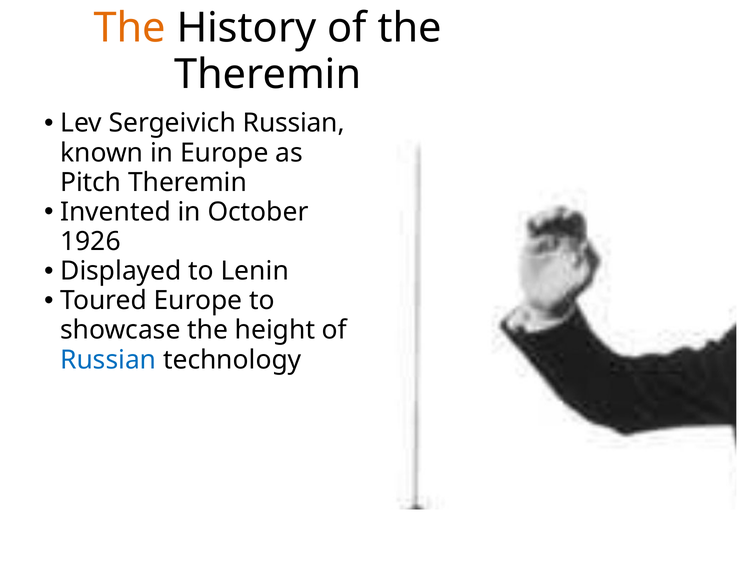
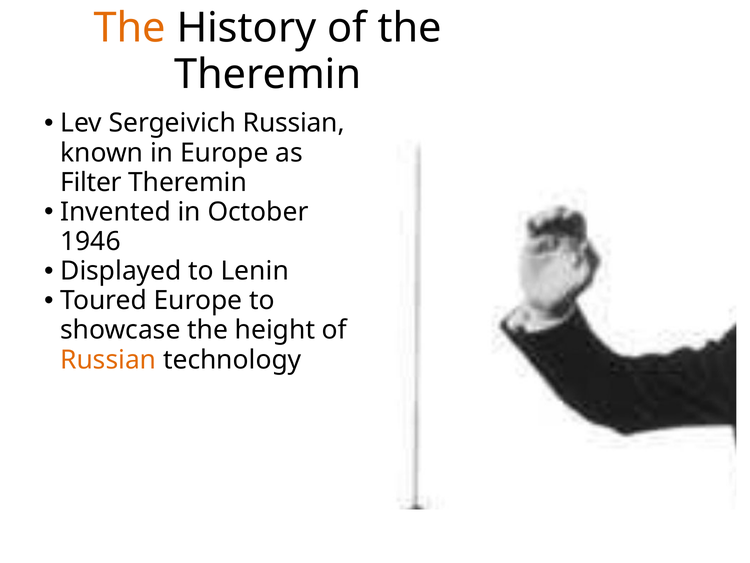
Pitch: Pitch -> Filter
1926: 1926 -> 1946
Russian at (108, 359) colour: blue -> orange
